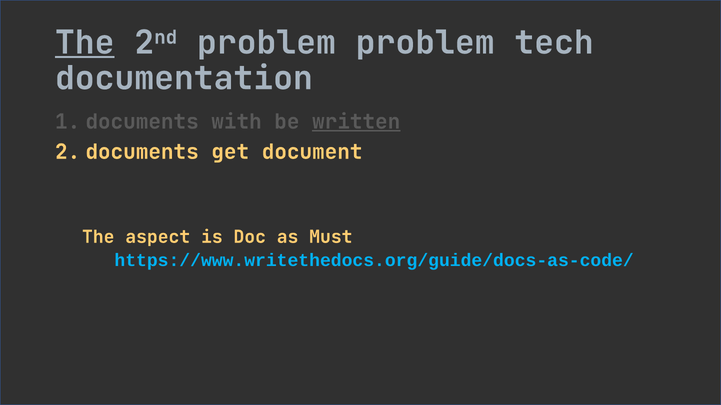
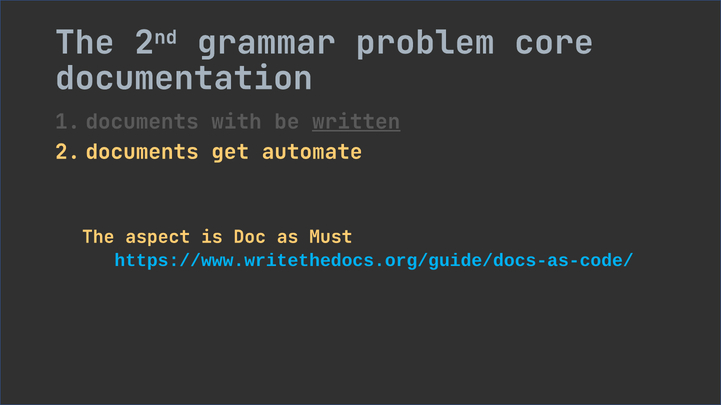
The at (85, 43) underline: present -> none
2nd problem: problem -> grammar
tech: tech -> core
document: document -> automate
